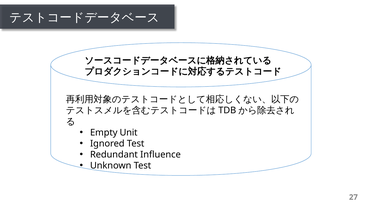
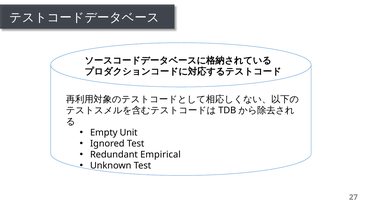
Inﬂuence: Inﬂuence -> Empirical
